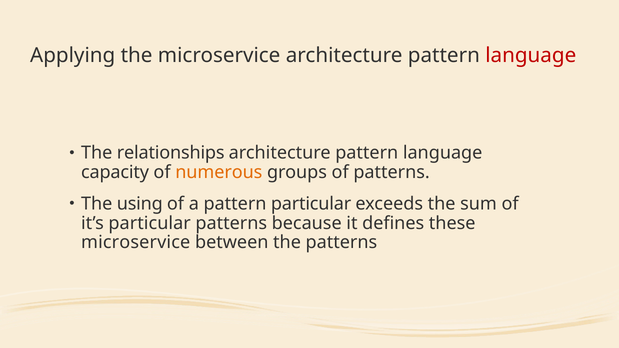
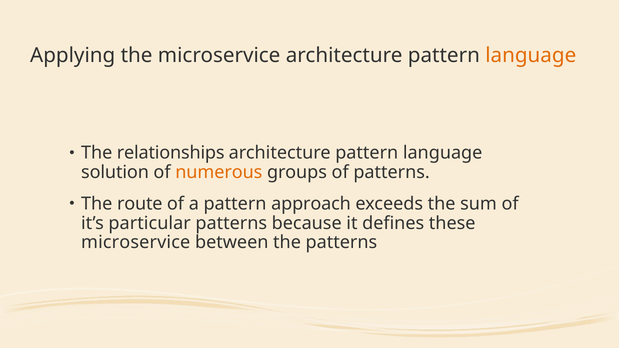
language at (531, 56) colour: red -> orange
capacity: capacity -> solution
using: using -> route
pattern particular: particular -> approach
